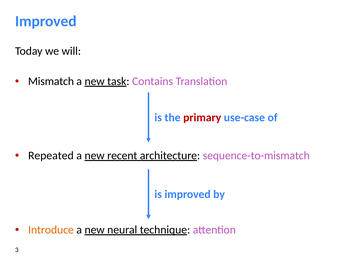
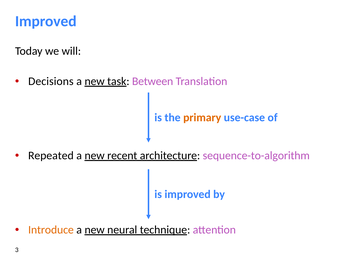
Mismatch: Mismatch -> Decisions
Contains: Contains -> Between
primary colour: red -> orange
sequence-to-mismatch: sequence-to-mismatch -> sequence-to-algorithm
